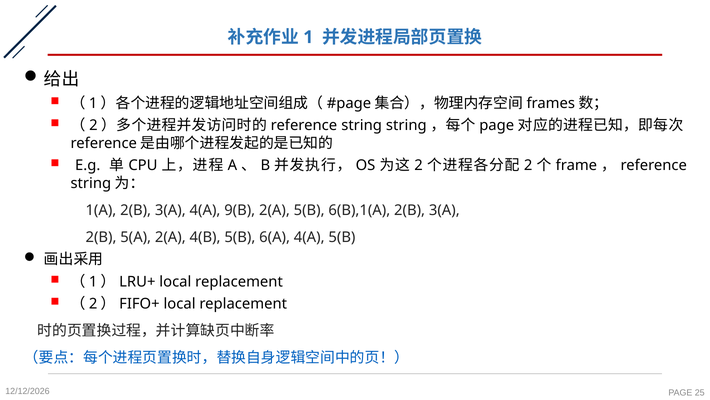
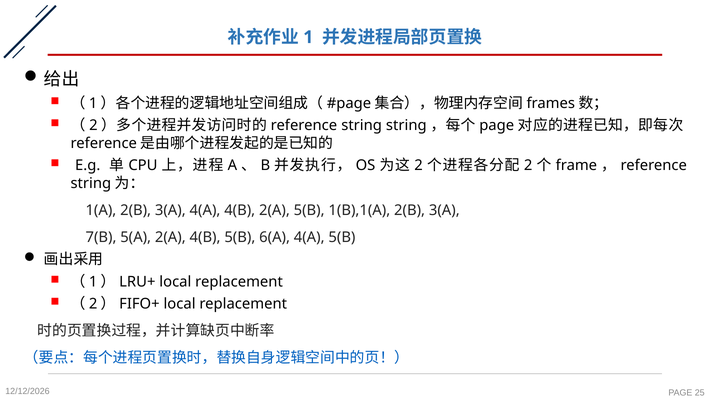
4(A 9(B: 9(B -> 4(B
6(B),1(A: 6(B),1(A -> 1(B),1(A
2(B at (101, 237): 2(B -> 7(B
